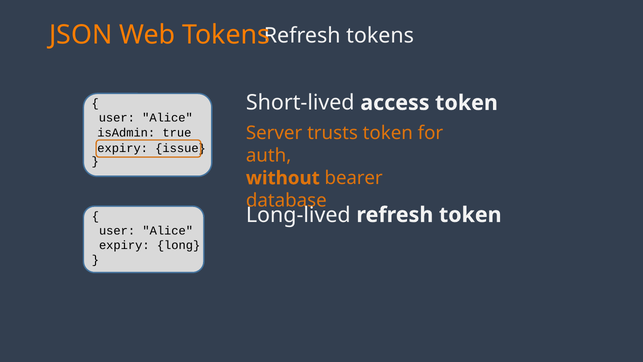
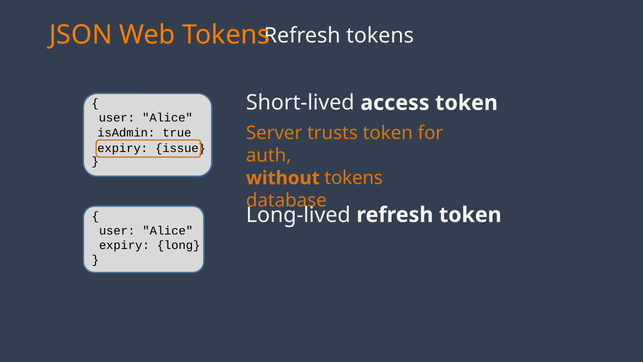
without bearer: bearer -> tokens
